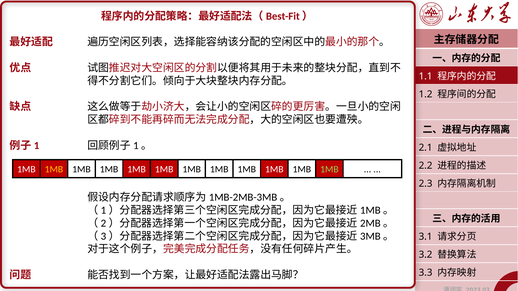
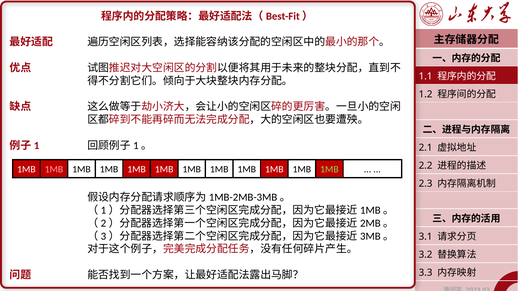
1MB at (54, 170) colour: yellow -> pink
